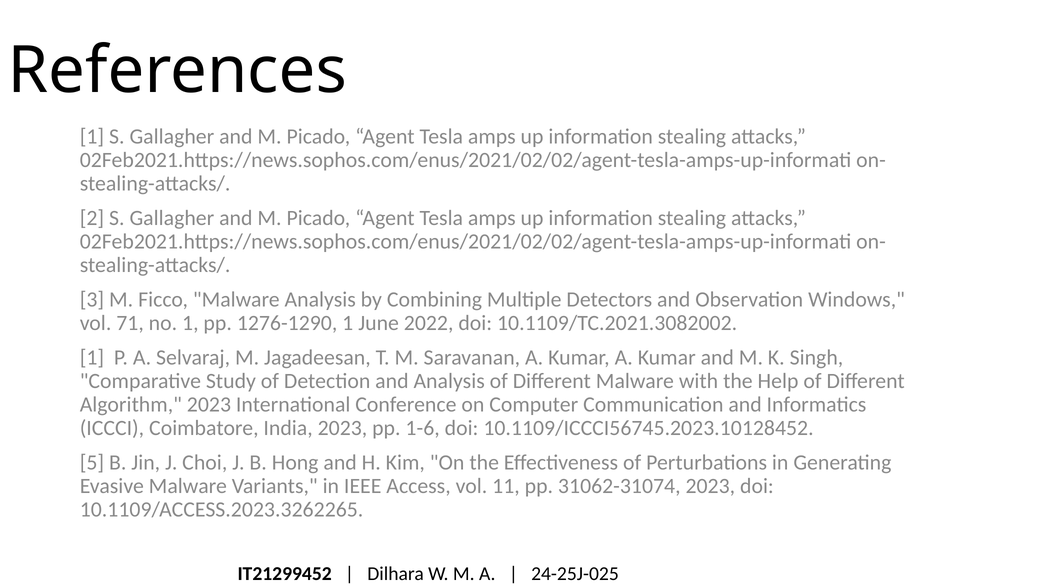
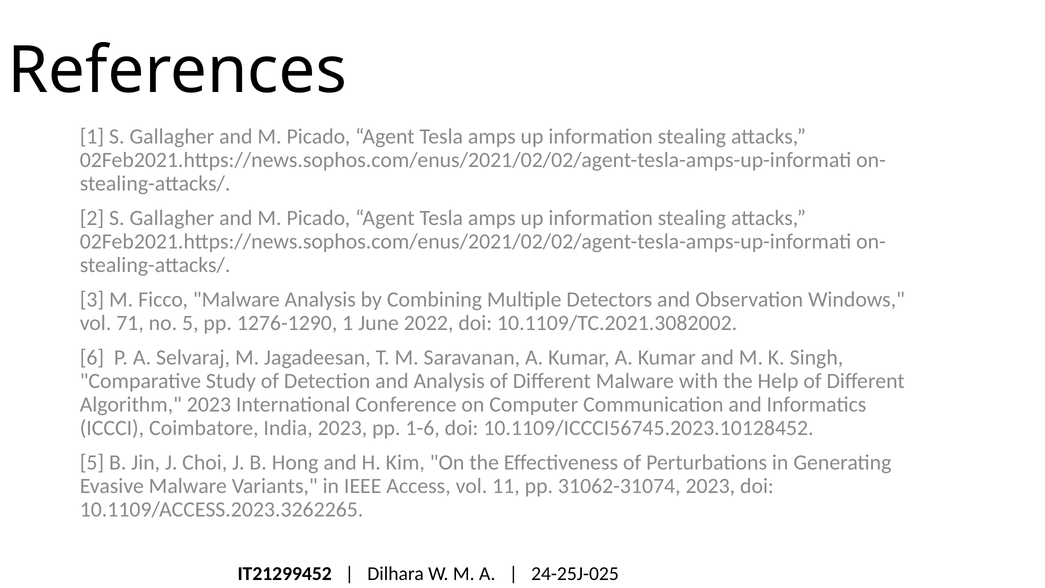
no 1: 1 -> 5
1 at (92, 357): 1 -> 6
